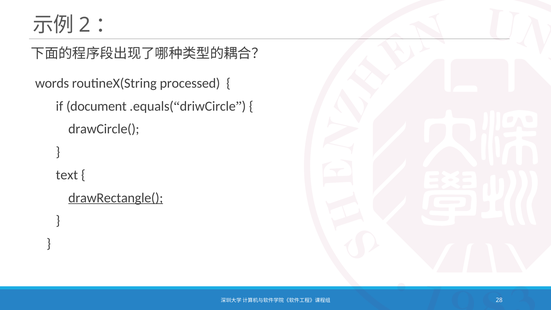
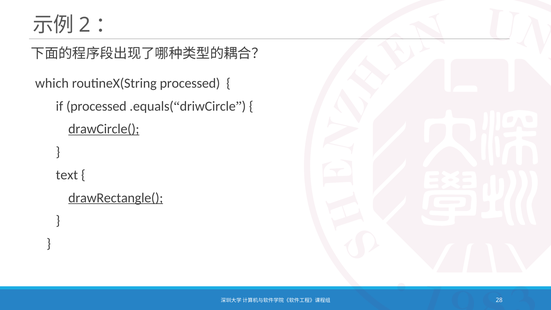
words: words -> which
if document: document -> processed
drawCircle( underline: none -> present
